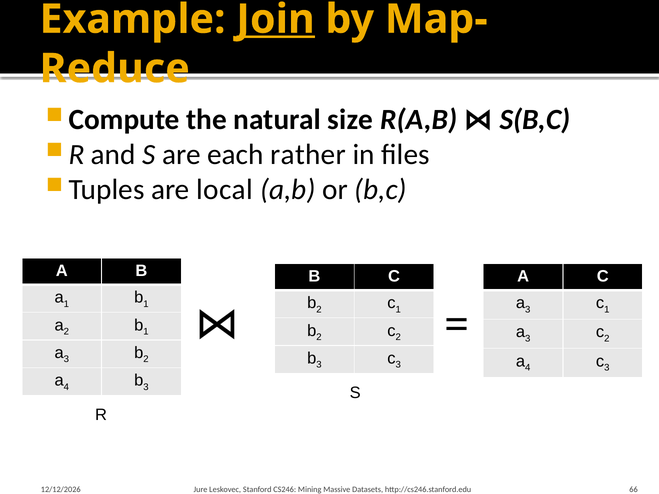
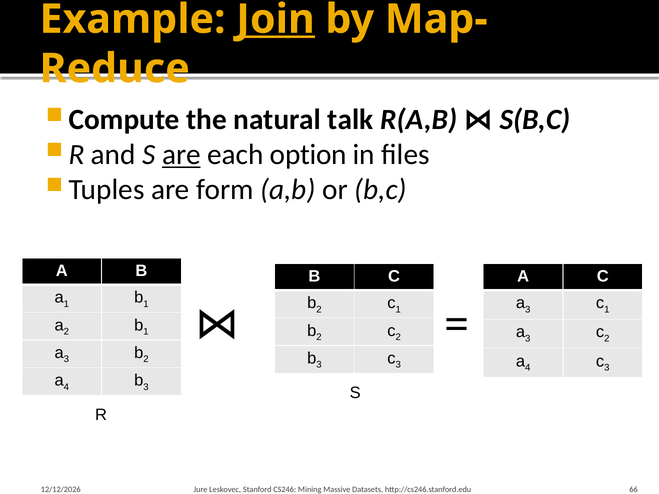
size: size -> talk
are at (181, 155) underline: none -> present
rather: rather -> option
local: local -> form
